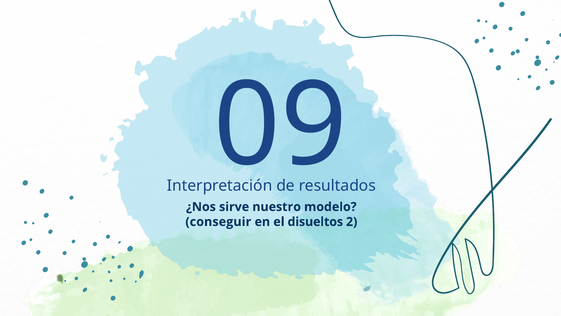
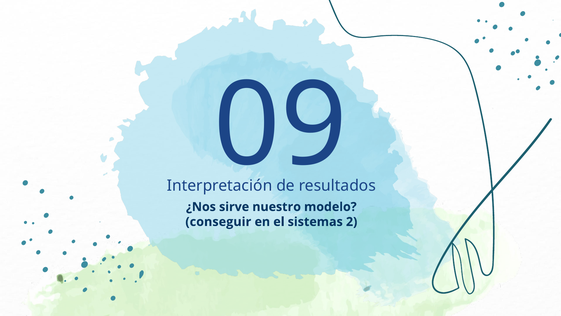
disueltos: disueltos -> sistemas
